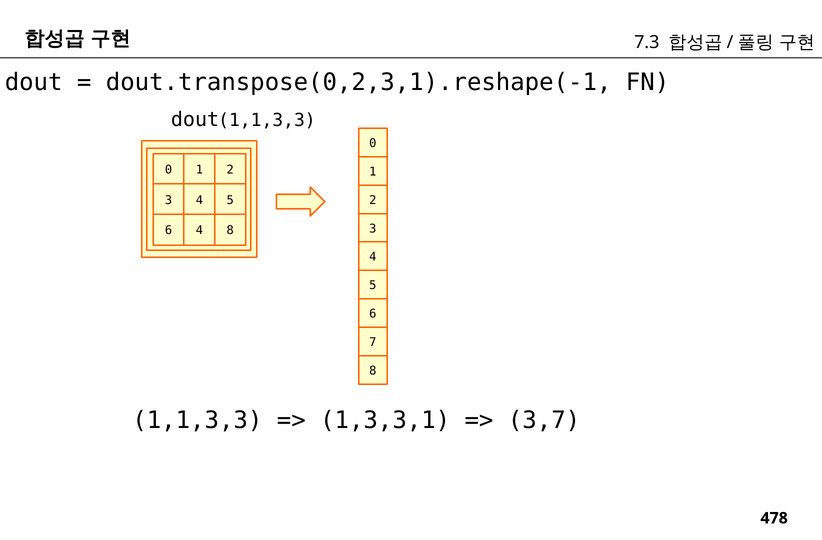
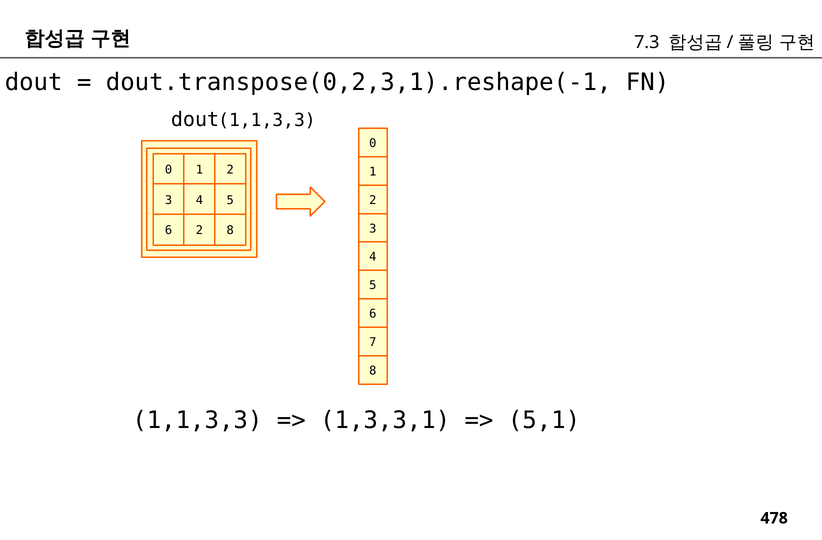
6 4: 4 -> 2
3,7: 3,7 -> 5,1
